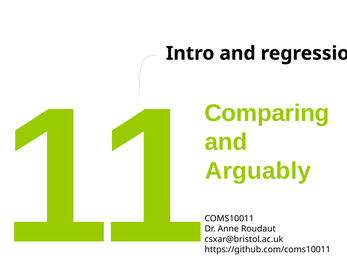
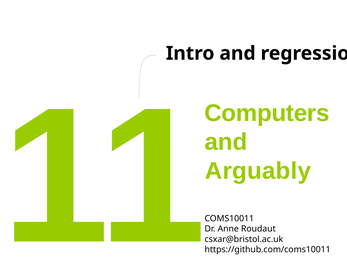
Comparing: Comparing -> Computers
